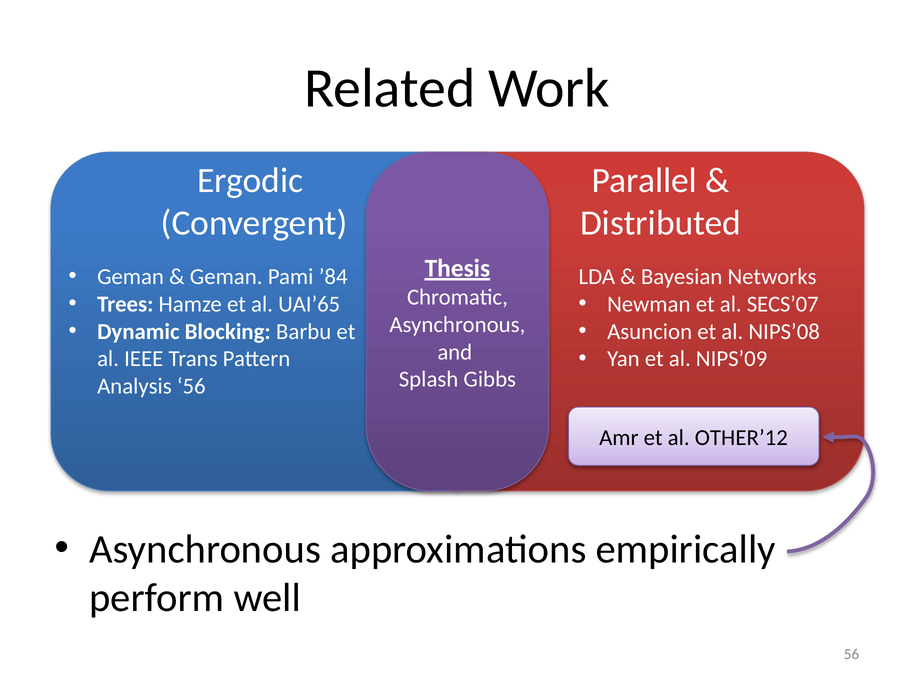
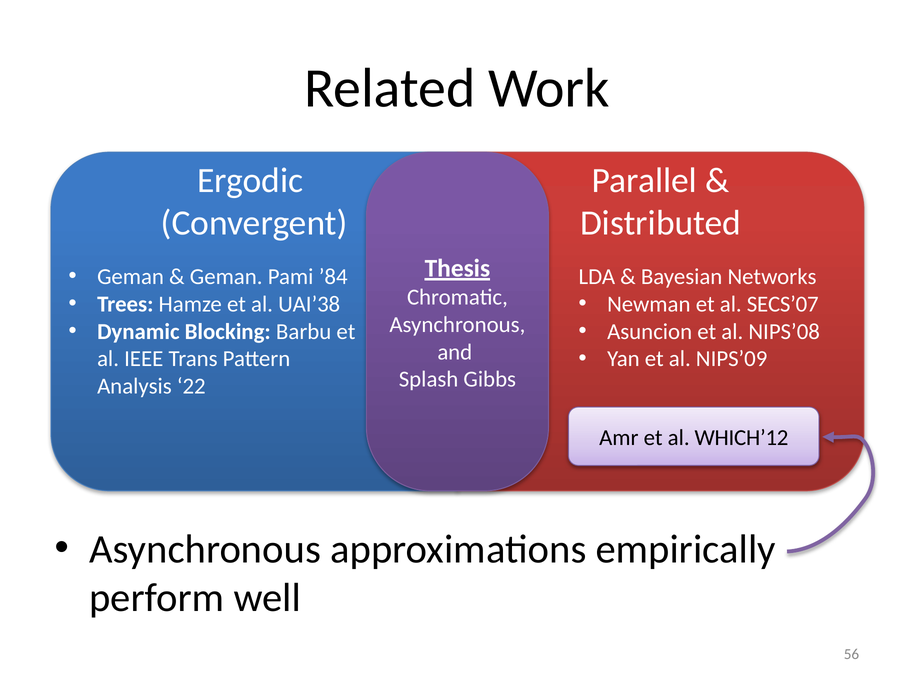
UAI’65: UAI’65 -> UAI’38
Analysis 56: 56 -> 22
OTHER’12: OTHER’12 -> WHICH’12
